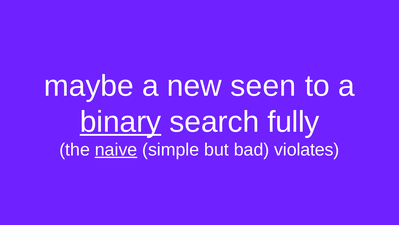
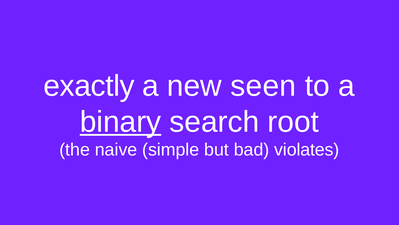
maybe: maybe -> exactly
fully: fully -> root
naive underline: present -> none
